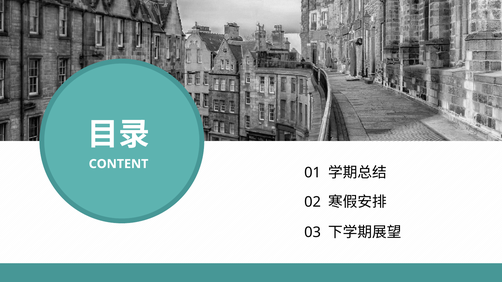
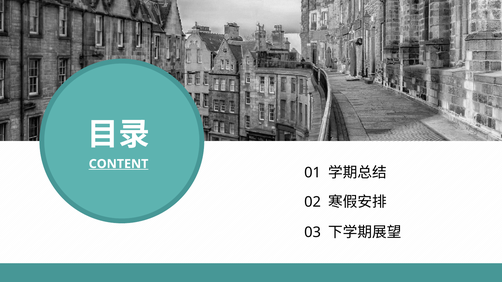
CONTENT underline: none -> present
